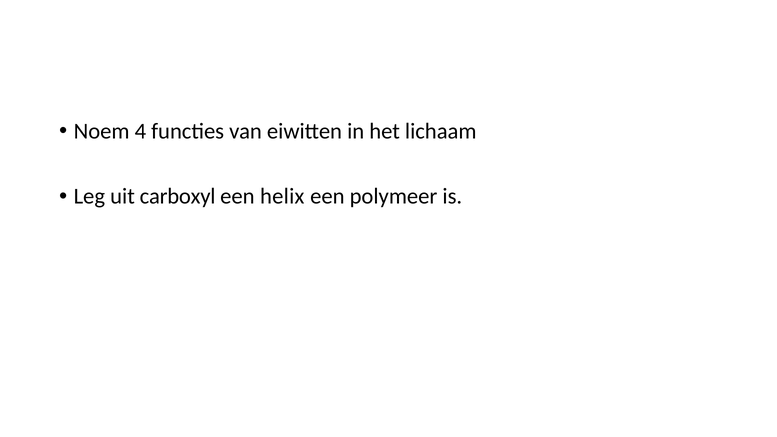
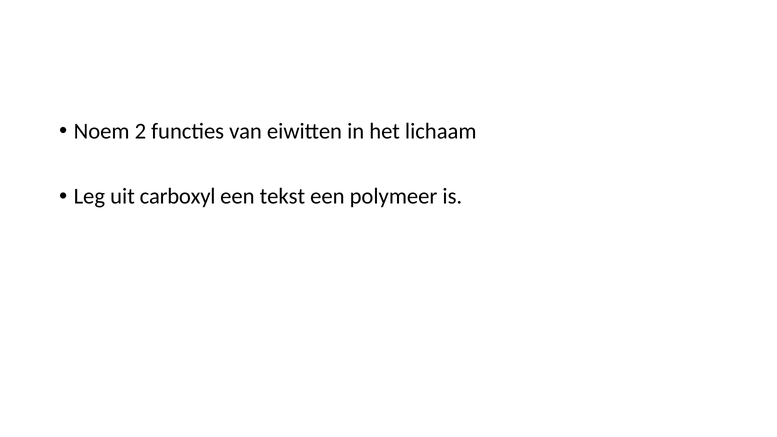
4: 4 -> 2
helix: helix -> tekst
